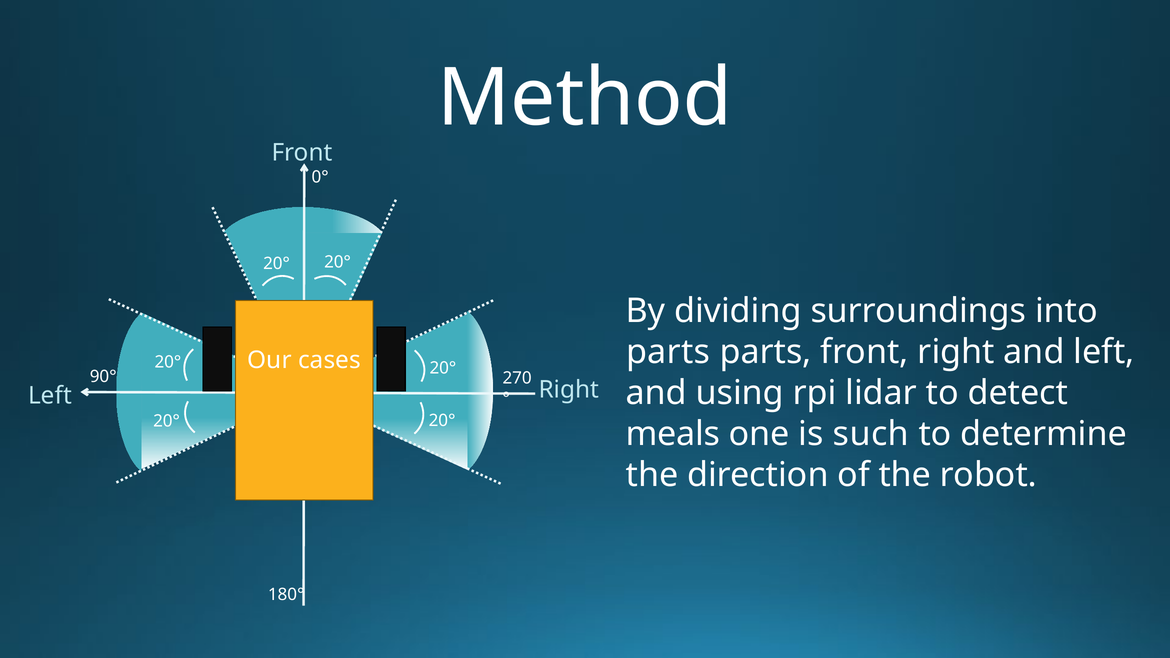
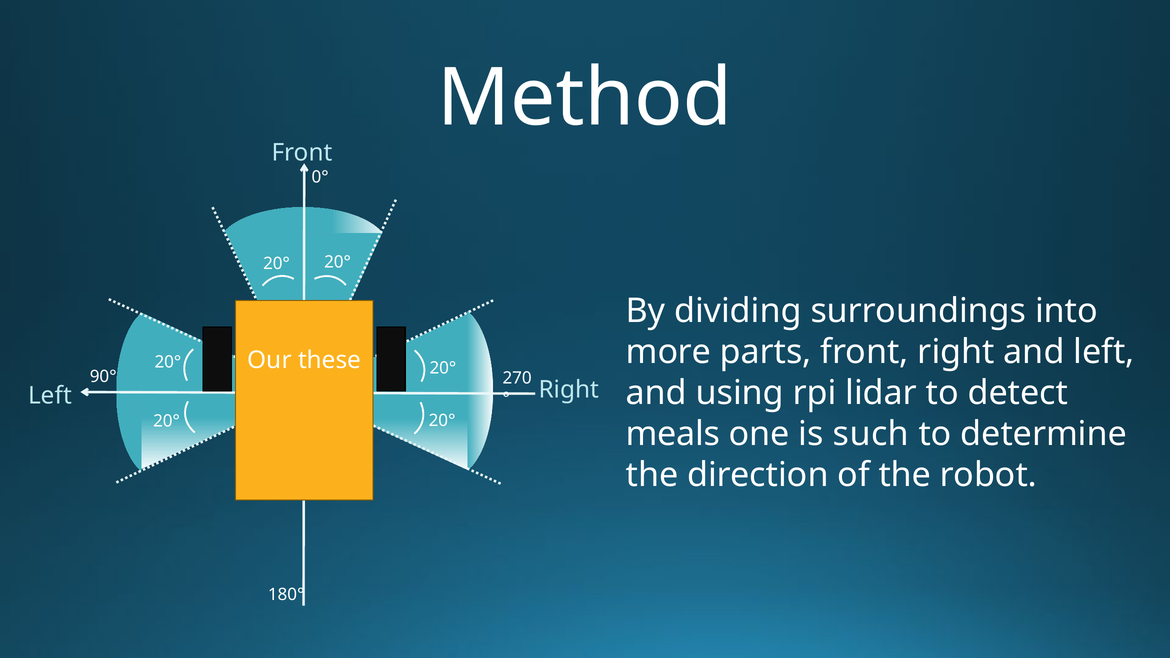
parts at (668, 352): parts -> more
cases: cases -> these
